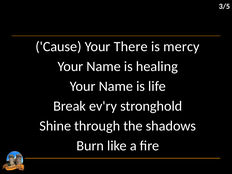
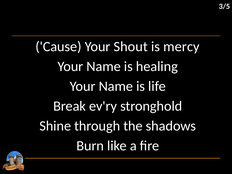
There: There -> Shout
